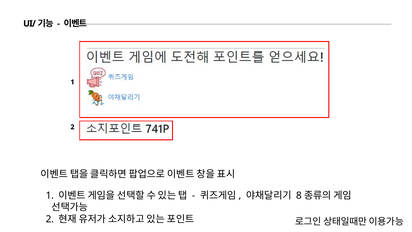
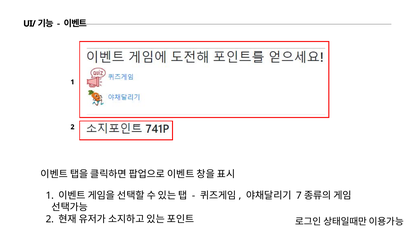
8: 8 -> 7
